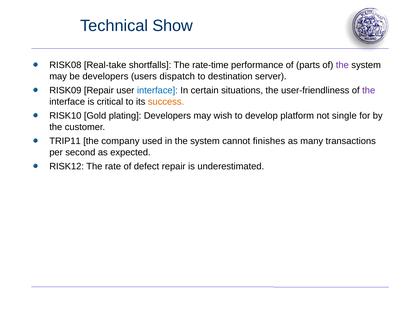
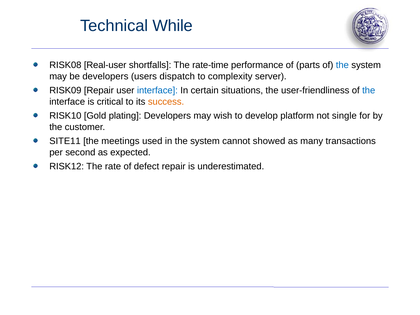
Show: Show -> While
Real-take: Real-take -> Real-user
the at (342, 65) colour: purple -> blue
destination: destination -> complexity
the at (369, 90) colour: purple -> blue
TRIP11: TRIP11 -> SITE11
company: company -> meetings
finishes: finishes -> showed
